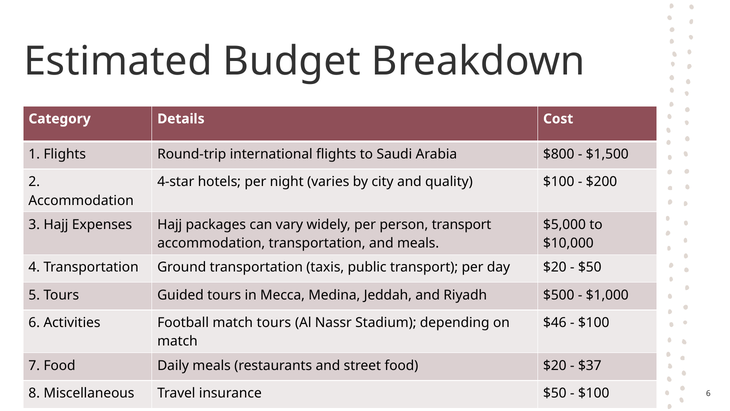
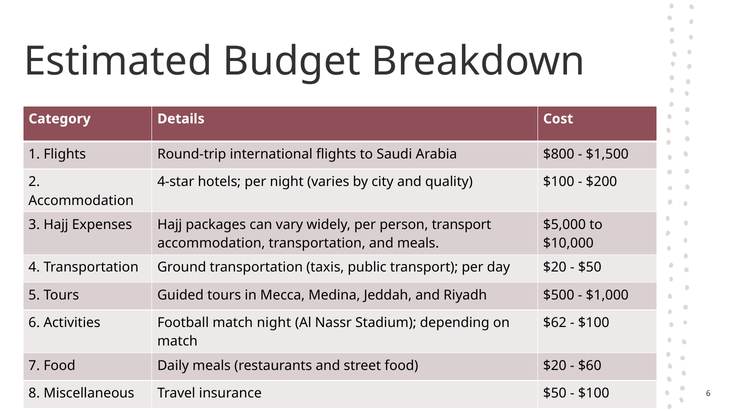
match tours: tours -> night
$46: $46 -> $62
$37: $37 -> $60
